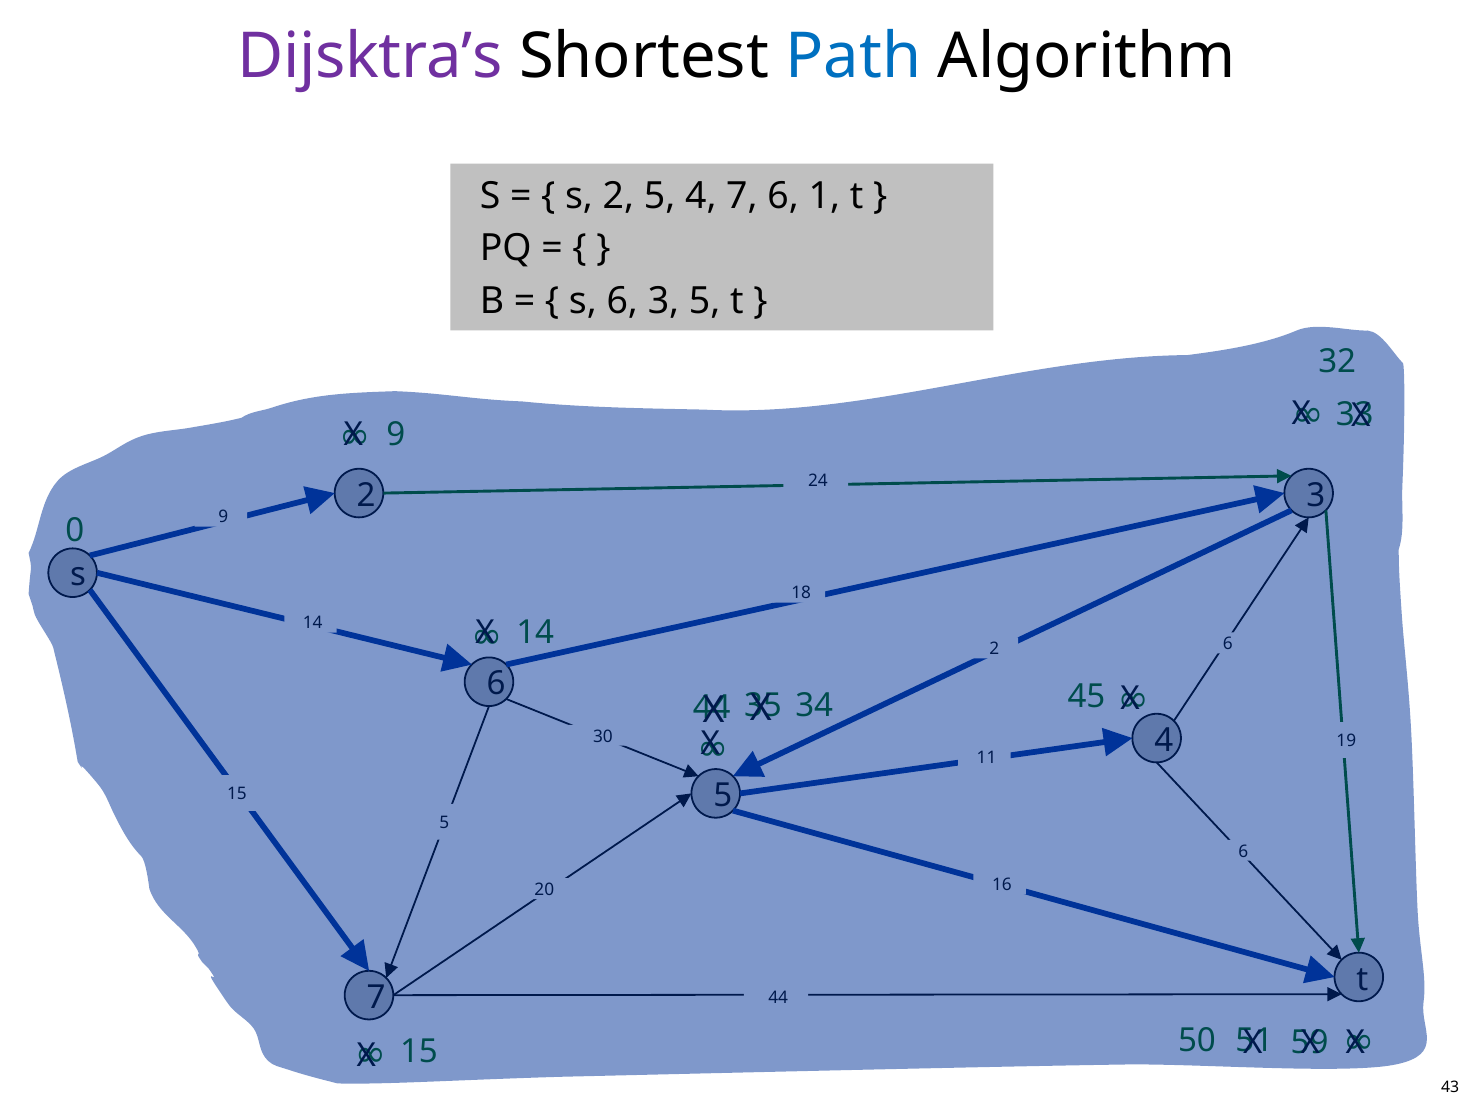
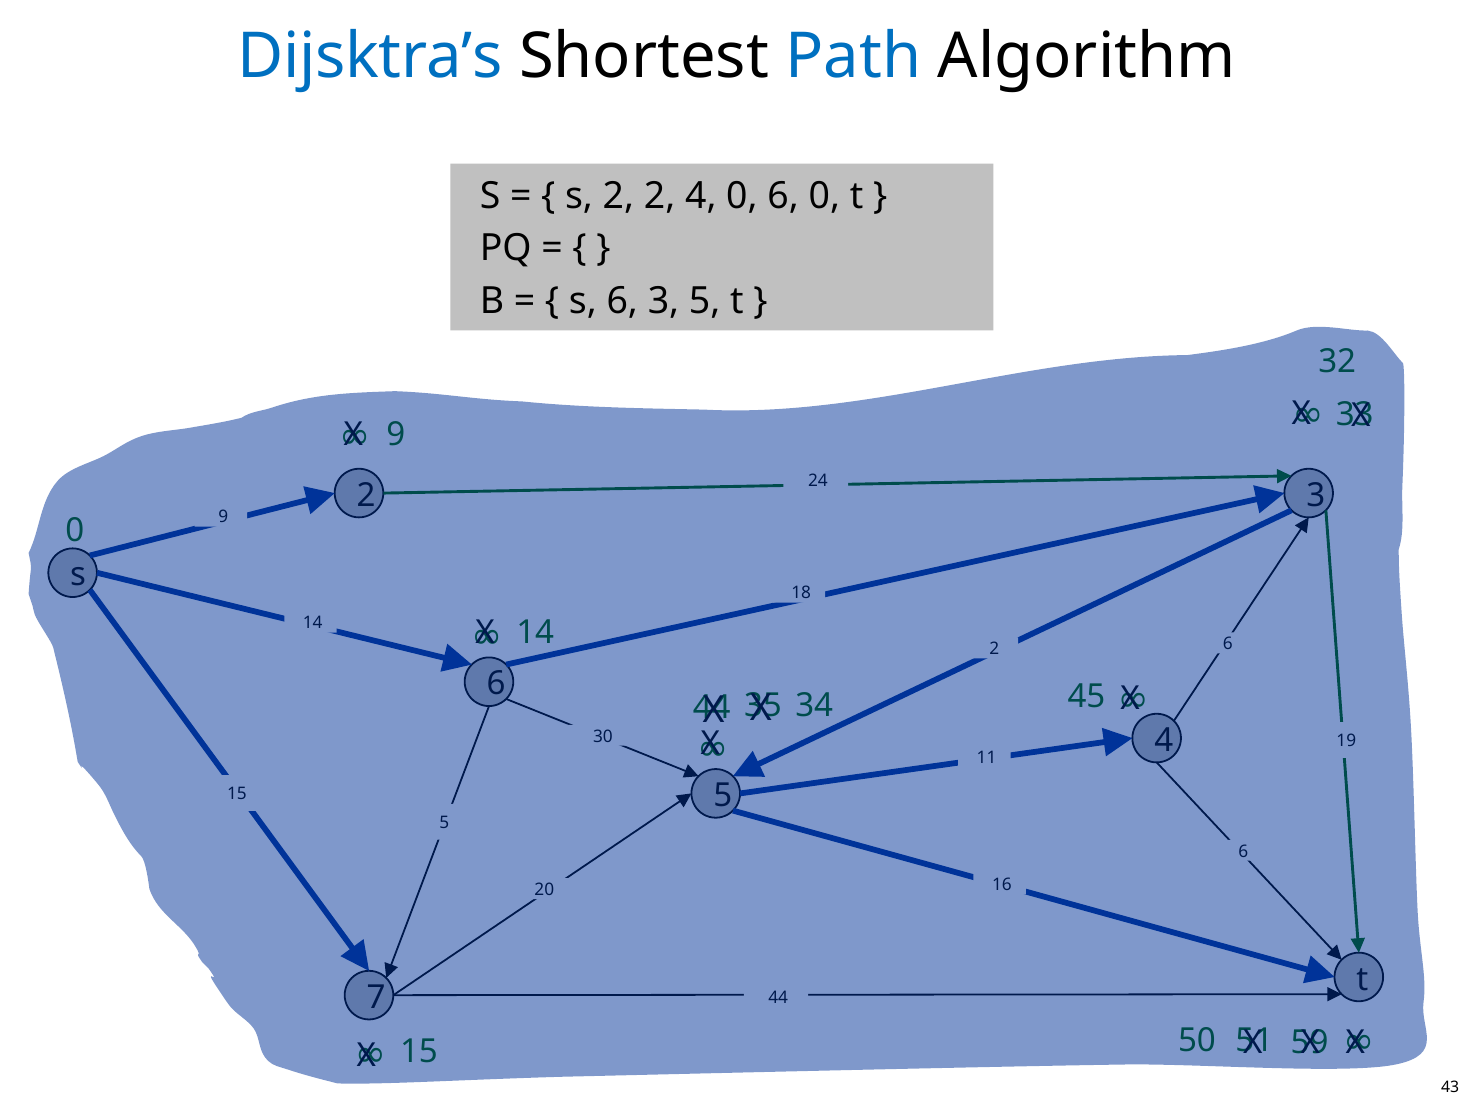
Dijsktra’s colour: purple -> blue
2 5: 5 -> 2
4 7: 7 -> 0
6 1: 1 -> 0
